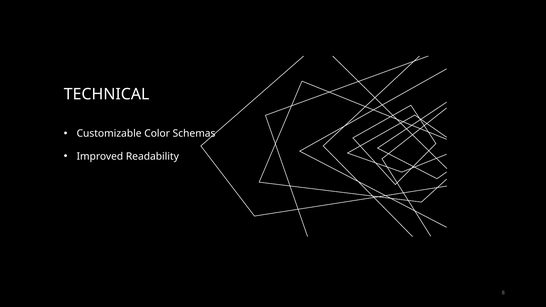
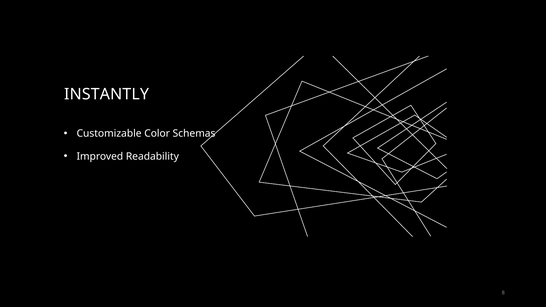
TECHNICAL: TECHNICAL -> INSTANTLY
